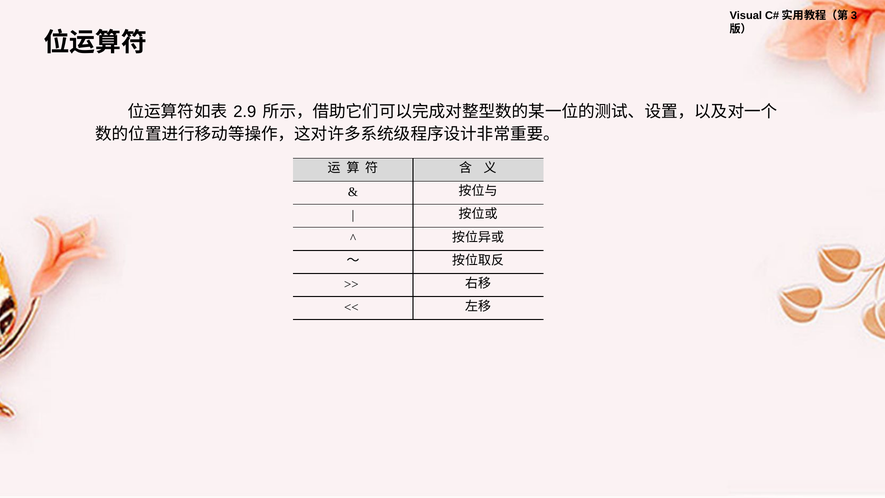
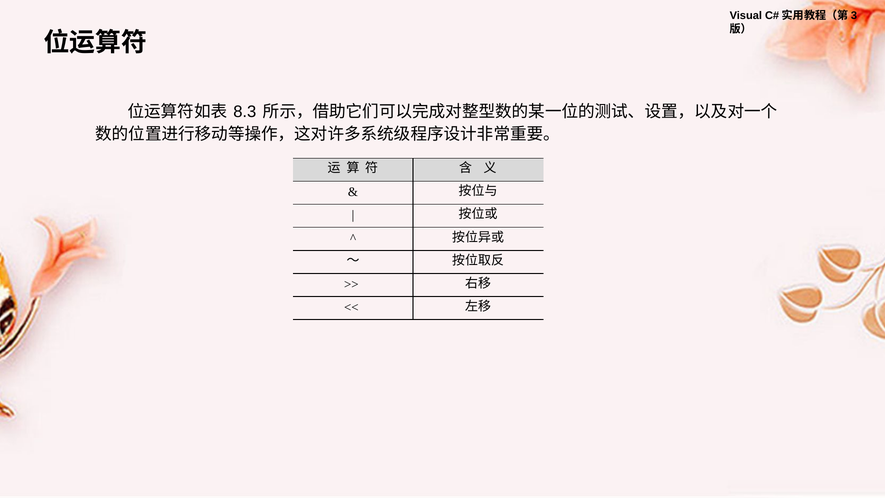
2.9: 2.9 -> 8.3
